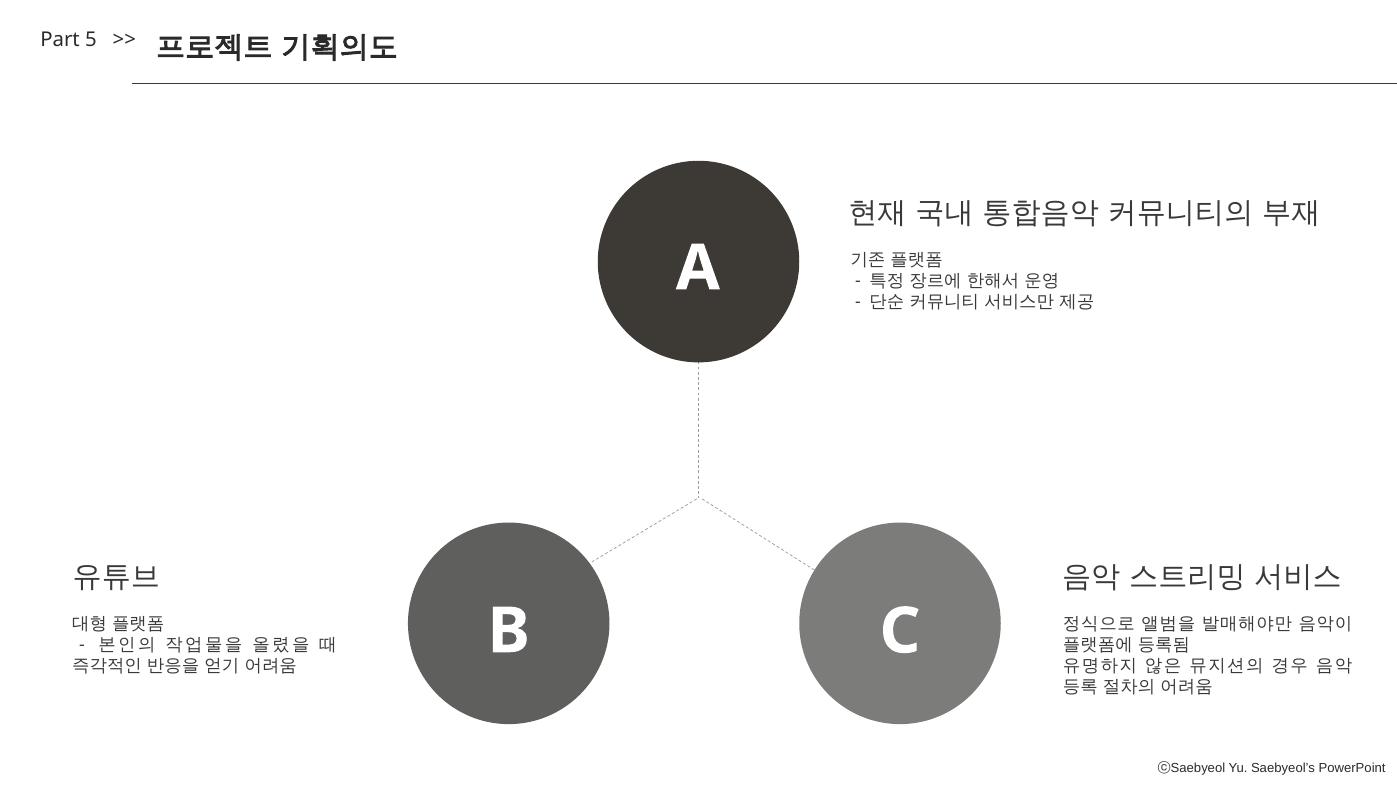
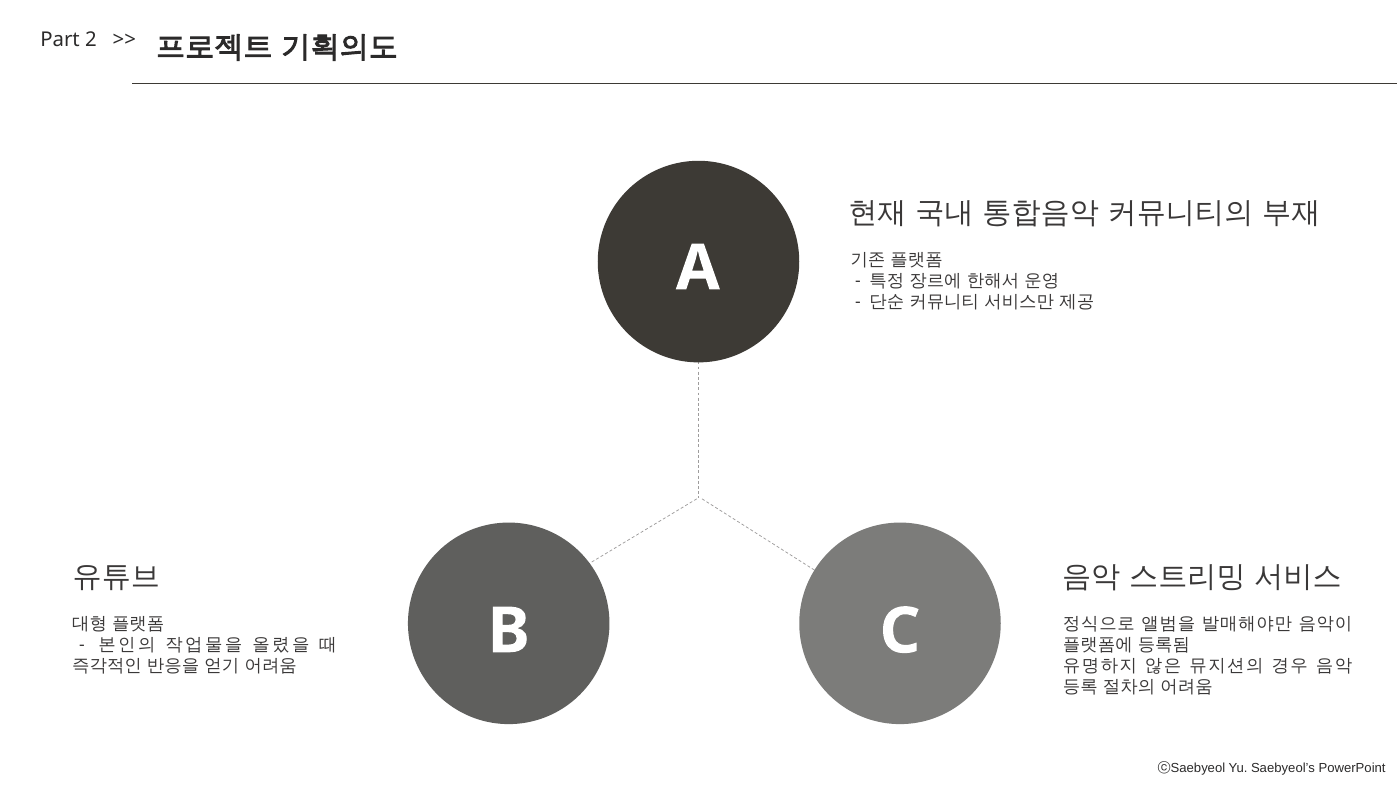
5: 5 -> 2
